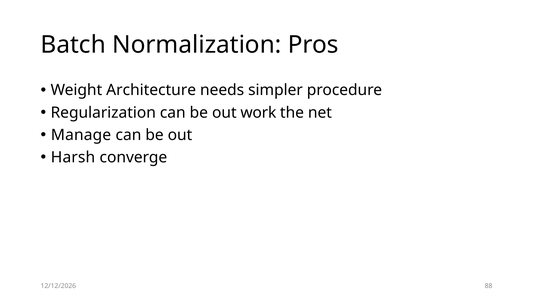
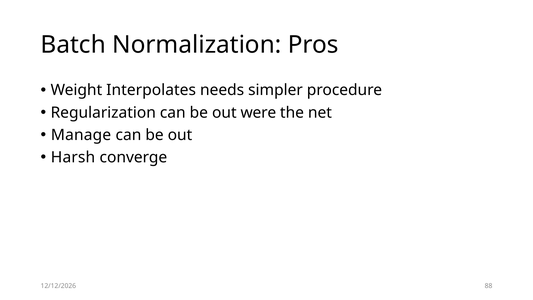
Architecture: Architecture -> Interpolates
work: work -> were
